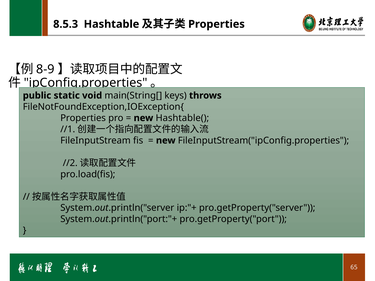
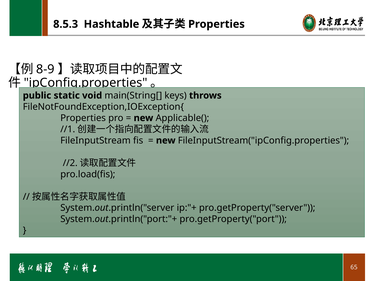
Hashtable(: Hashtable( -> Applicable(
